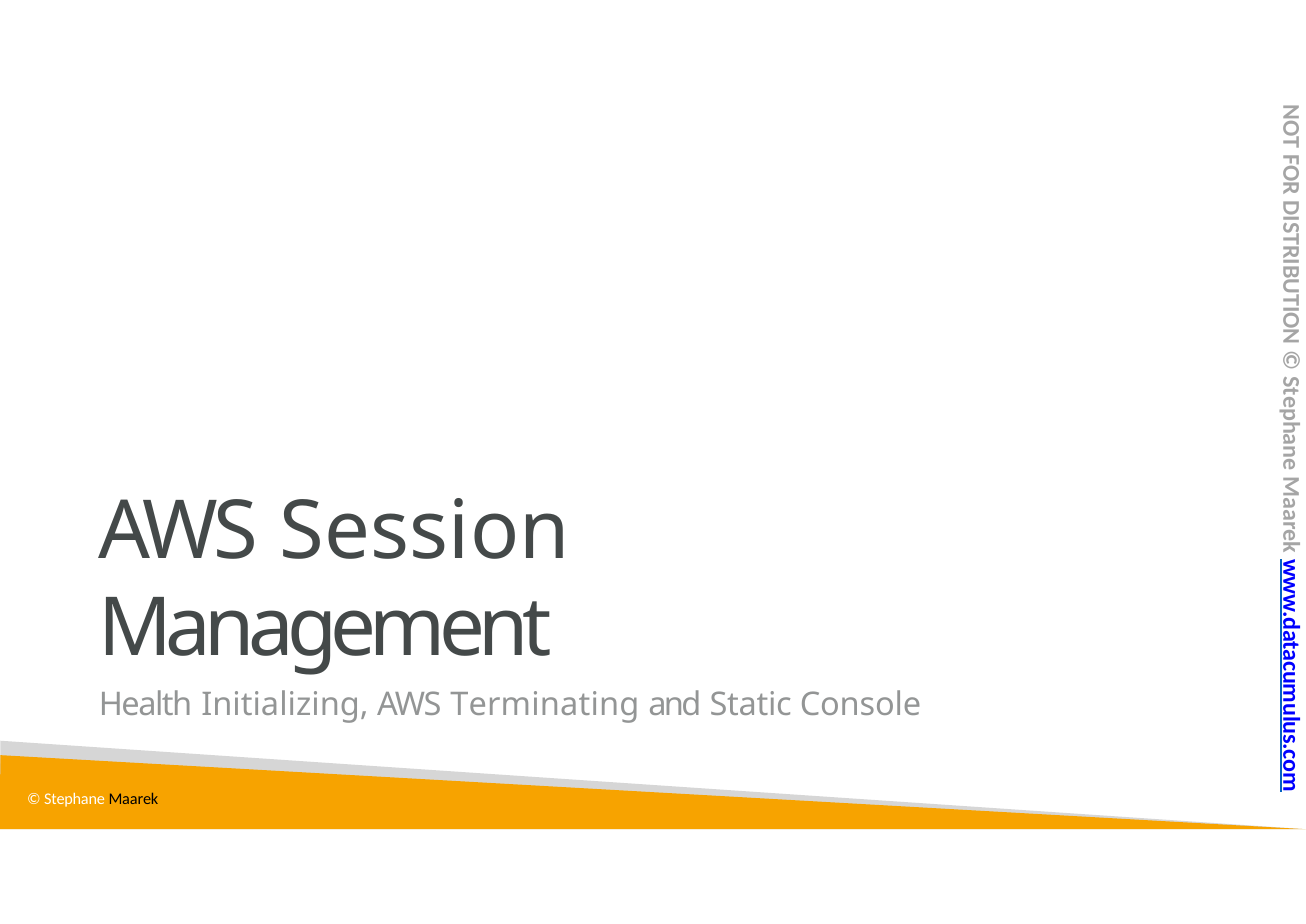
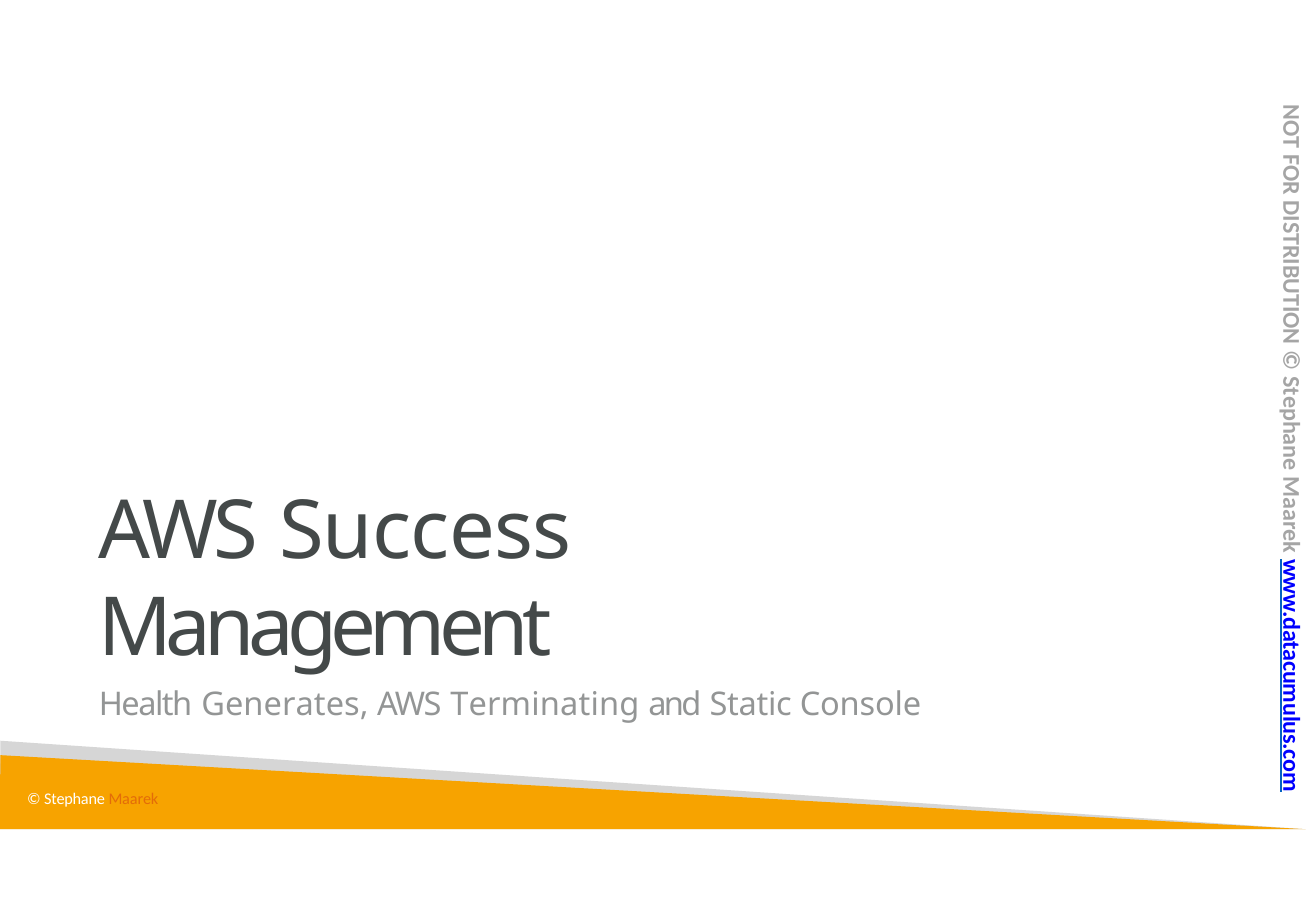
Session: Session -> Success
Initializing: Initializing -> Generates
Maarek colour: black -> orange
